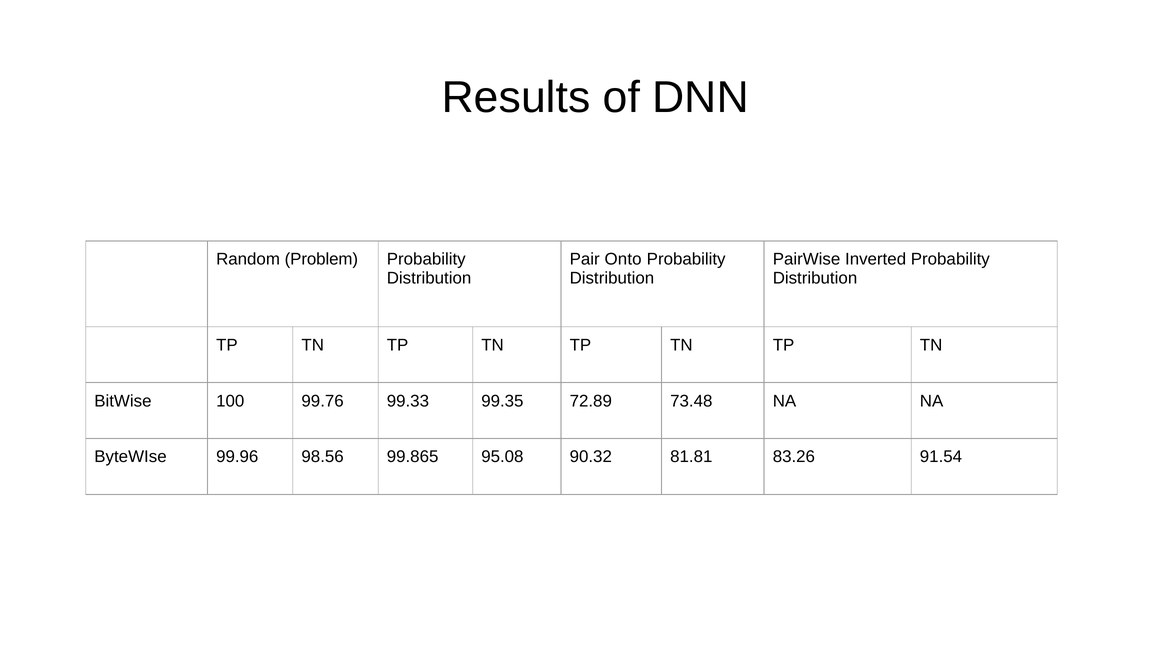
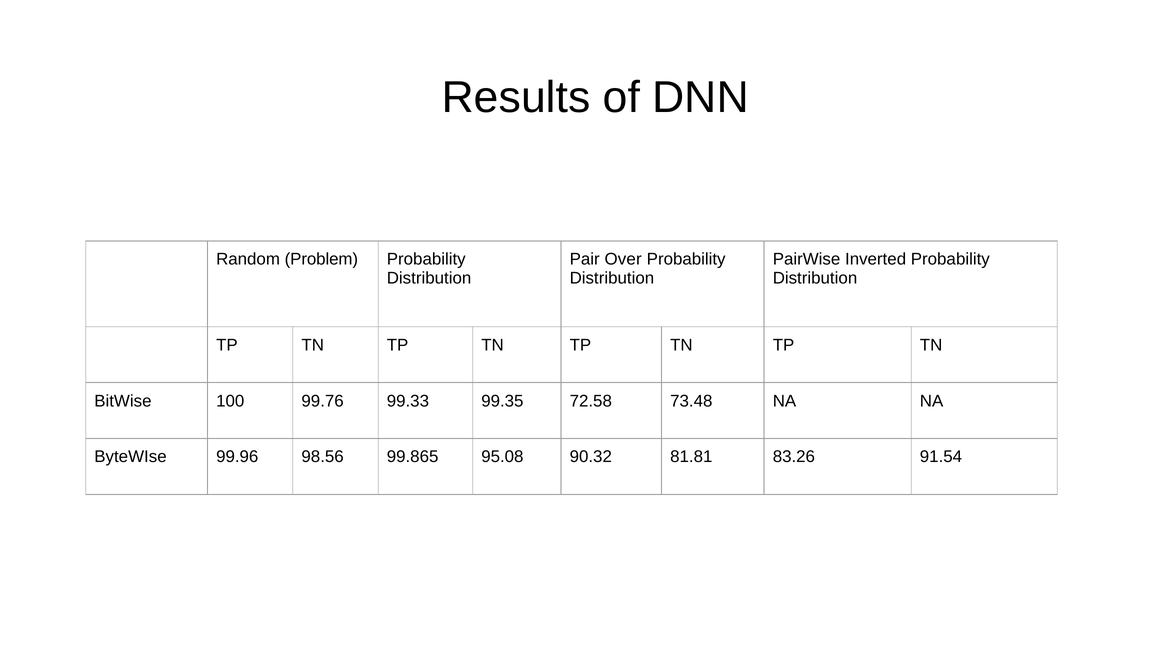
Onto: Onto -> Over
72.89: 72.89 -> 72.58
